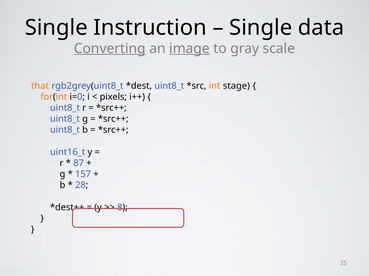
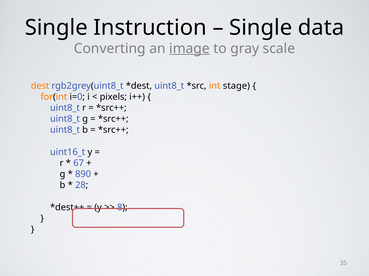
Converting underline: present -> none
that: that -> dest
87: 87 -> 67
157: 157 -> 890
